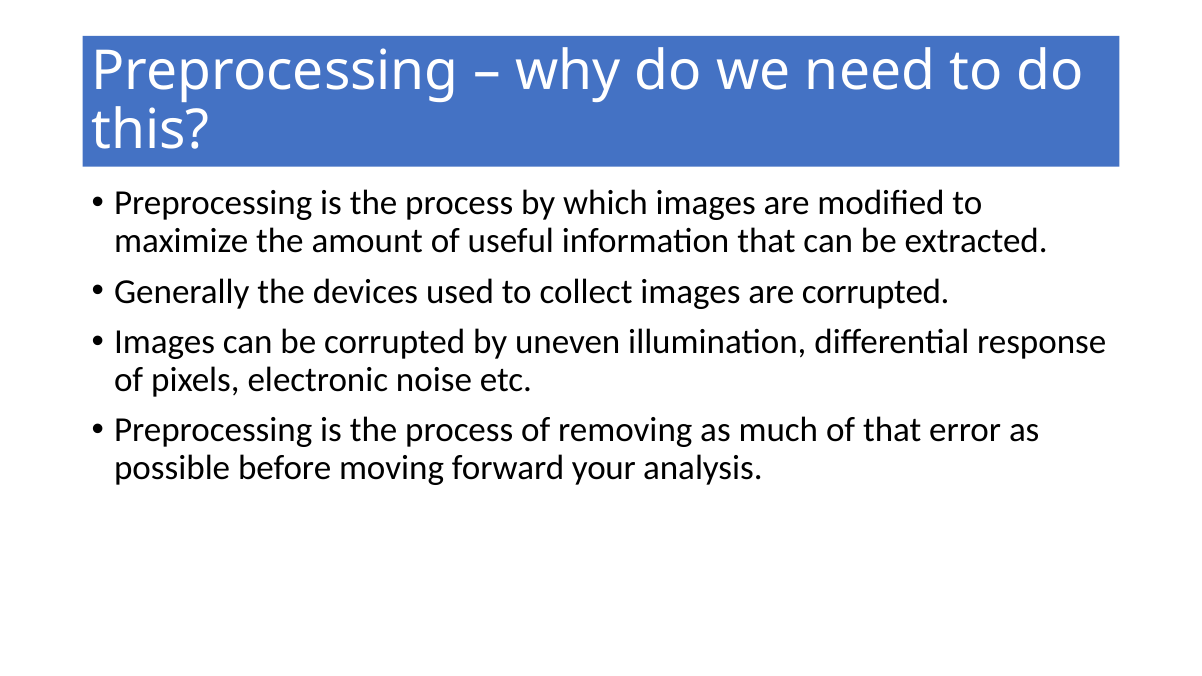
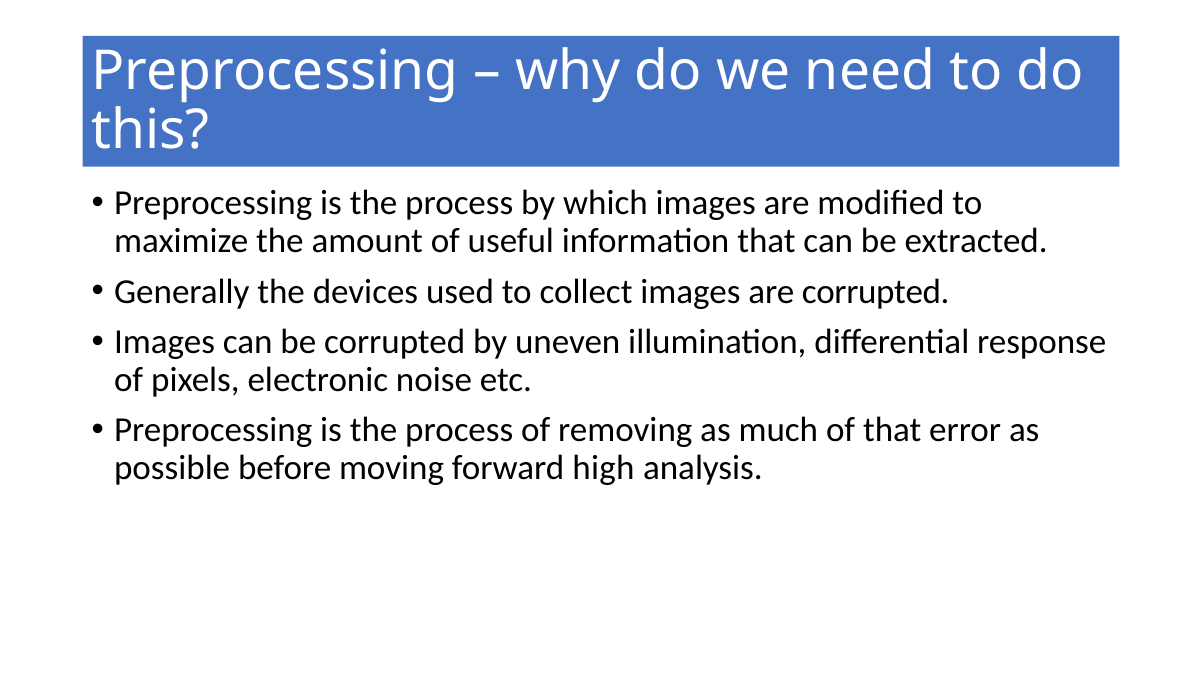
your: your -> high
